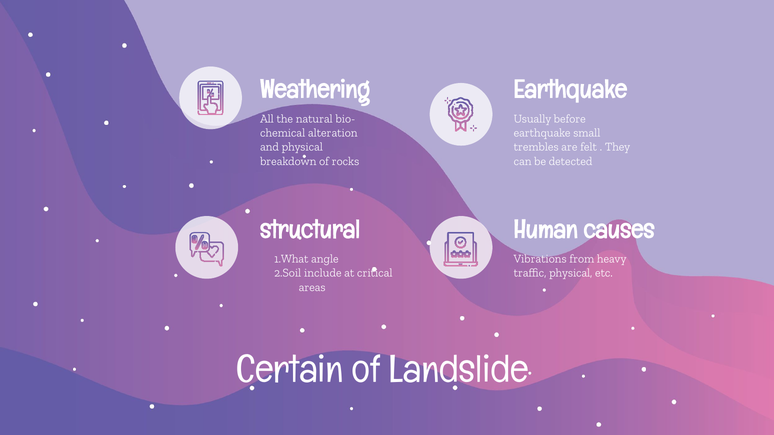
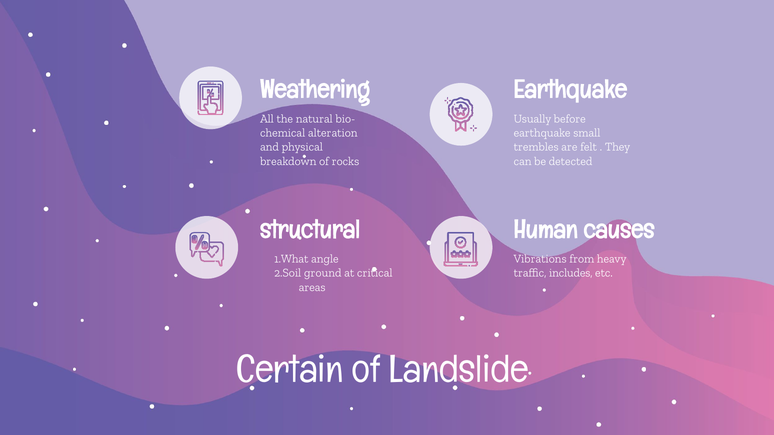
include: include -> ground
traffic physical: physical -> includes
